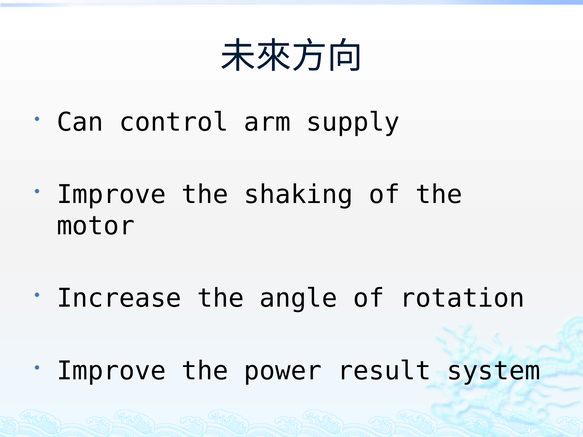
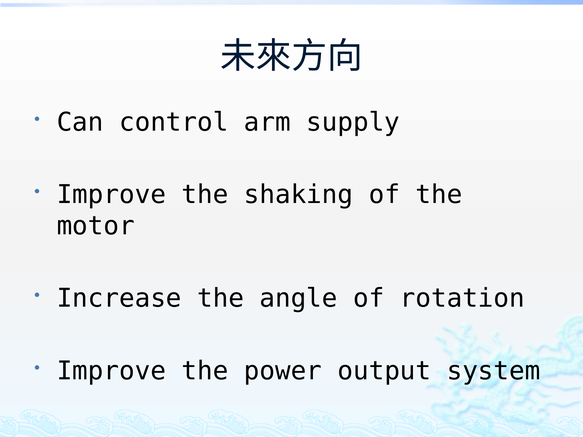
result: result -> output
